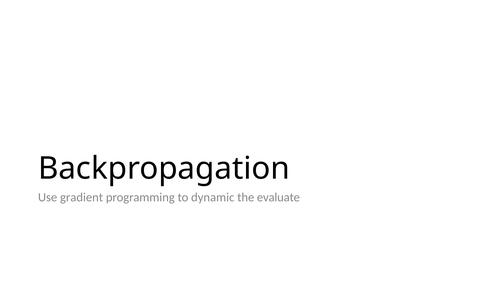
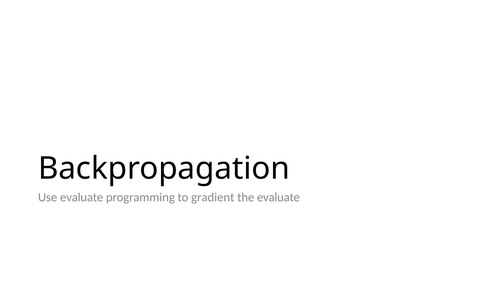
Use gradient: gradient -> evaluate
dynamic: dynamic -> gradient
